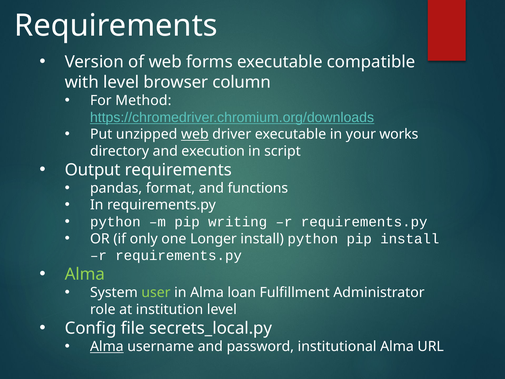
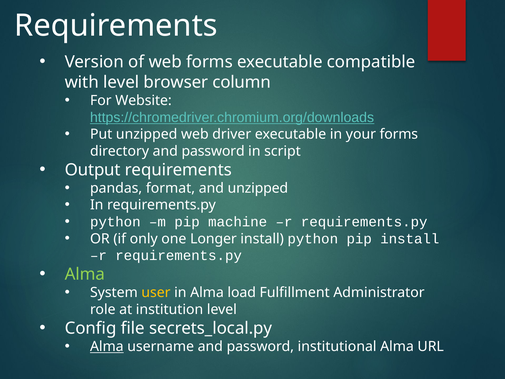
Method: Method -> Website
web at (195, 134) underline: present -> none
your works: works -> forms
directory and execution: execution -> password
and functions: functions -> unzipped
writing: writing -> machine
user colour: light green -> yellow
loan: loan -> load
